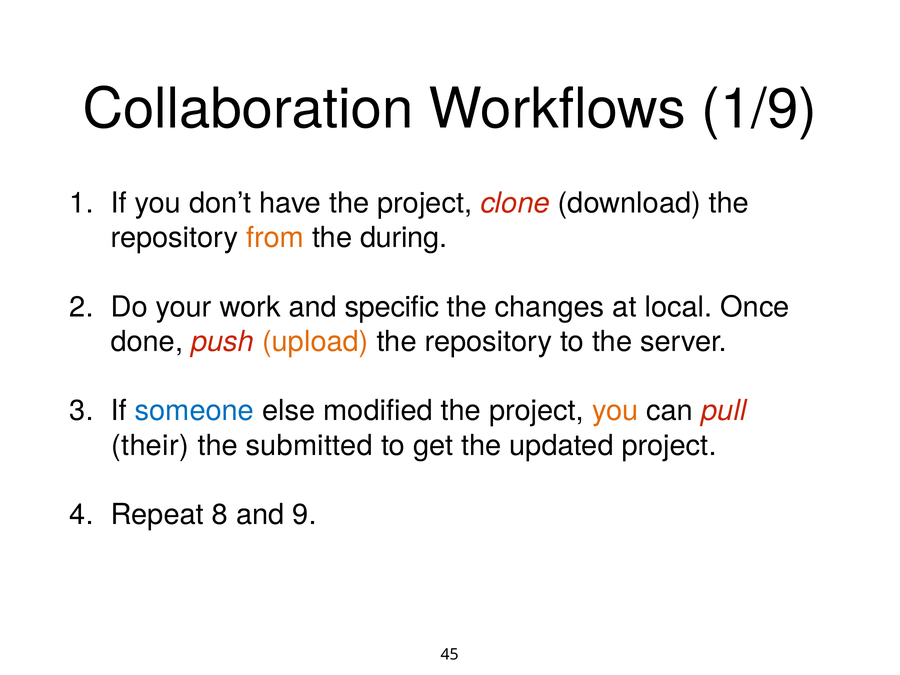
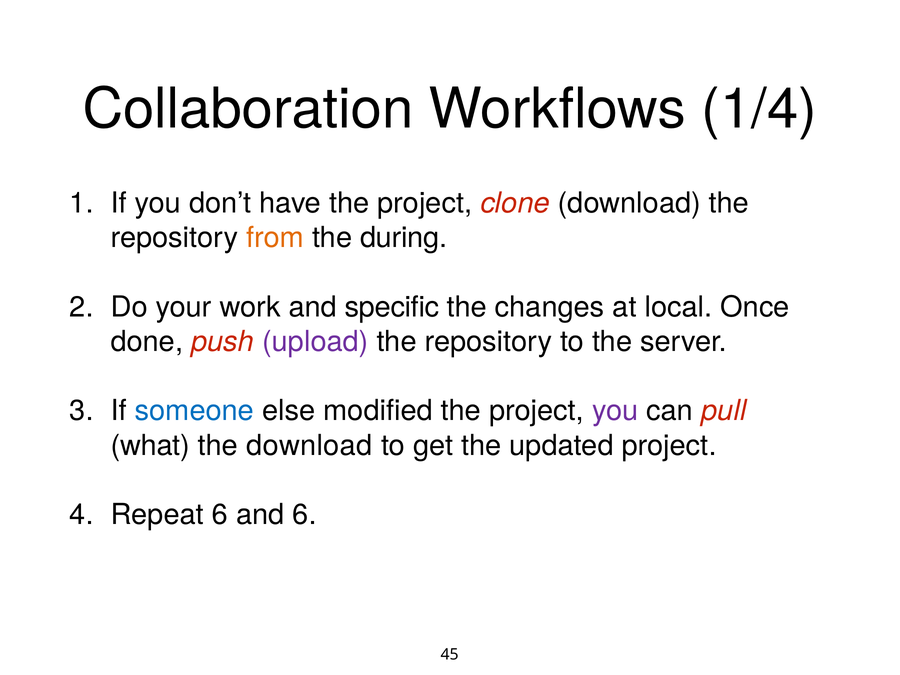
1/9: 1/9 -> 1/4
upload colour: orange -> purple
you at (615, 411) colour: orange -> purple
their: their -> what
the submitted: submitted -> download
Repeat 8: 8 -> 6
and 9: 9 -> 6
